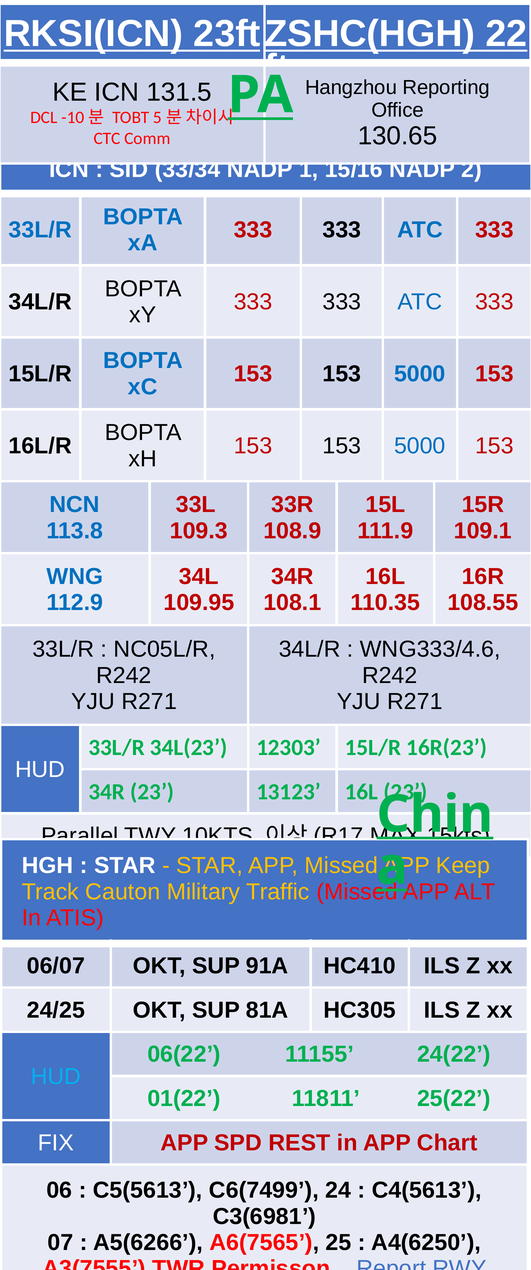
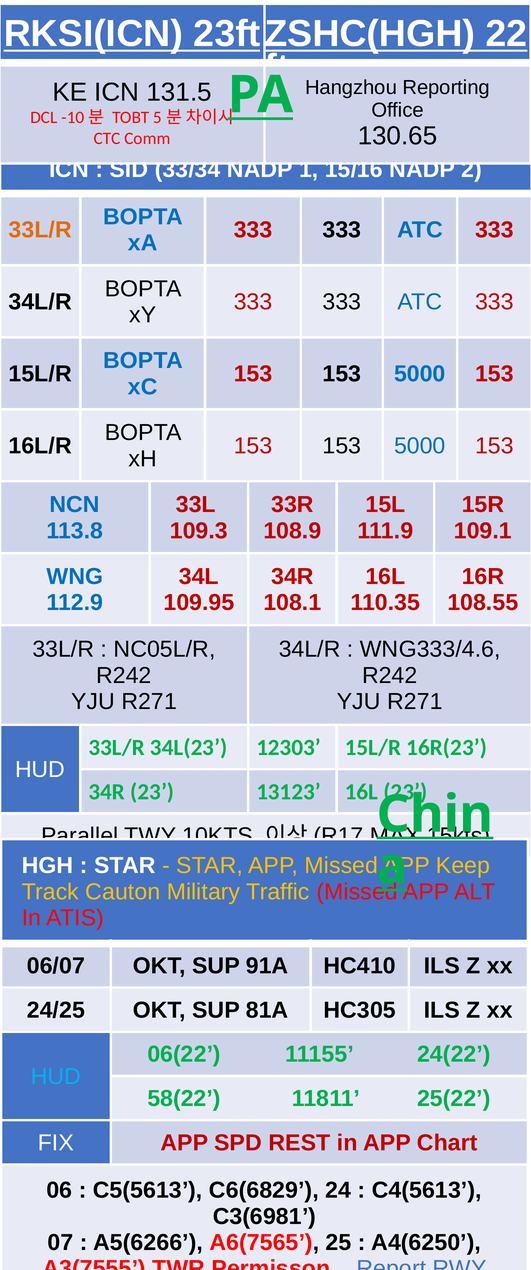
33L/R at (40, 230) colour: blue -> orange
01(22: 01(22 -> 58(22
C6(7499: C6(7499 -> C6(6829
